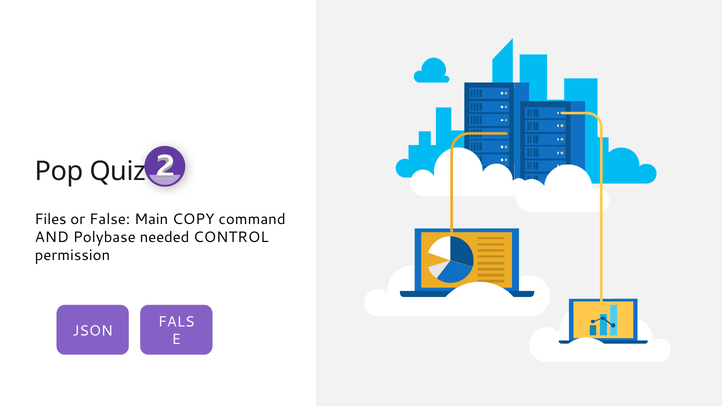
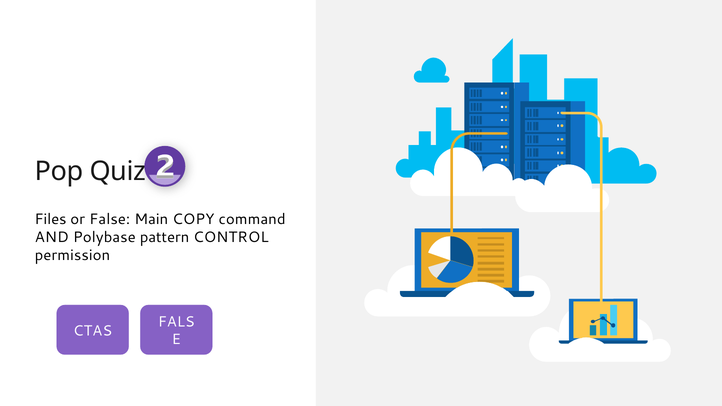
needed: needed -> pattern
JSON: JSON -> CTAS
